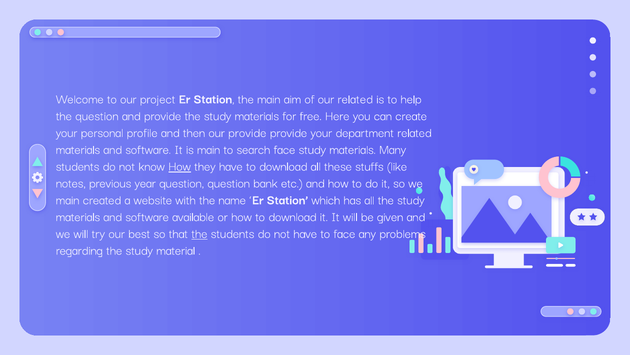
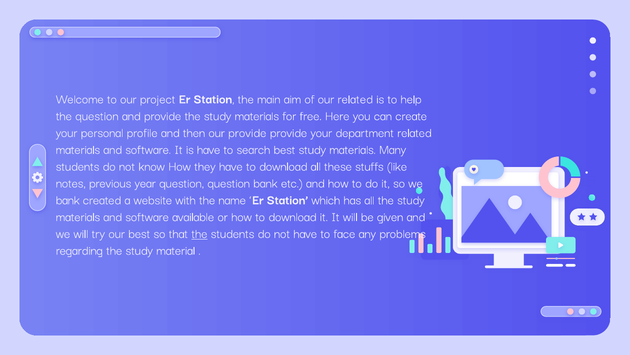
is main: main -> have
search face: face -> best
How at (180, 166) underline: present -> none
main at (68, 199): main -> bank
